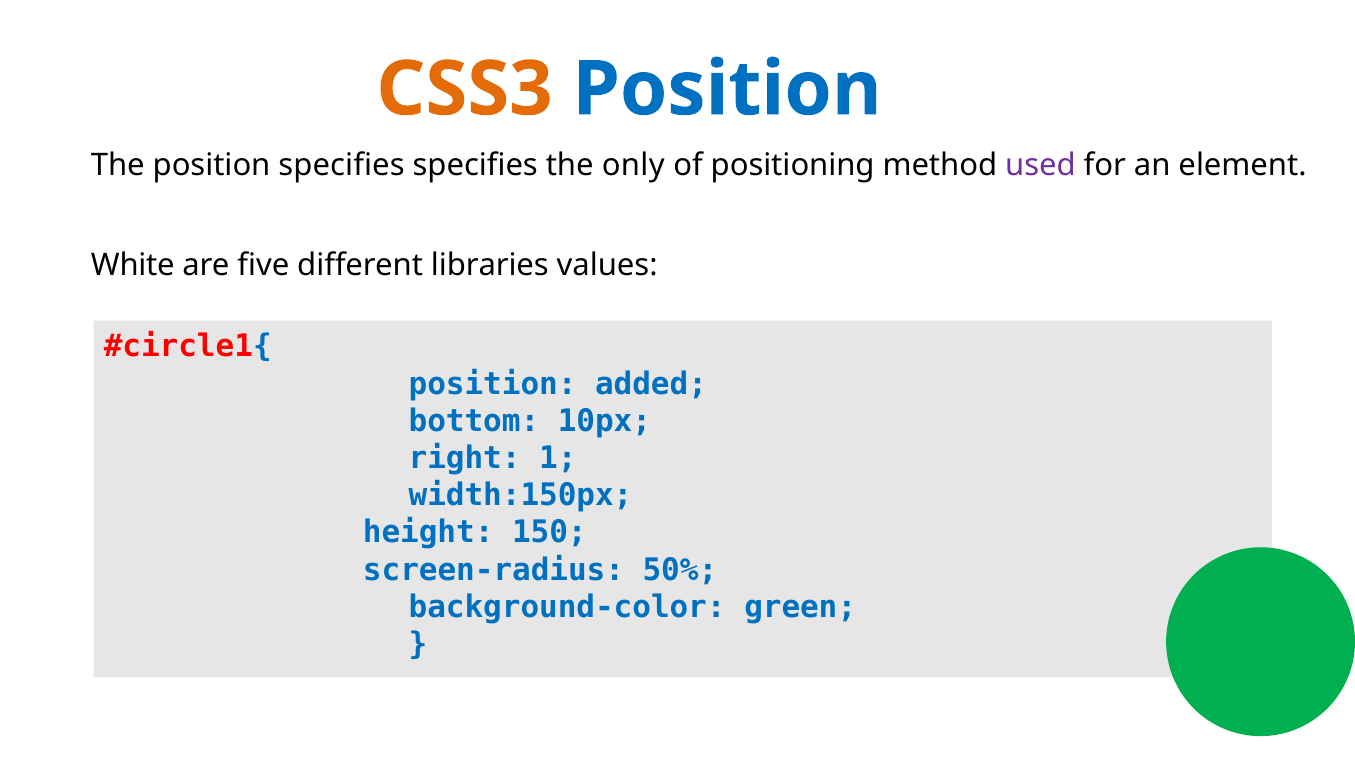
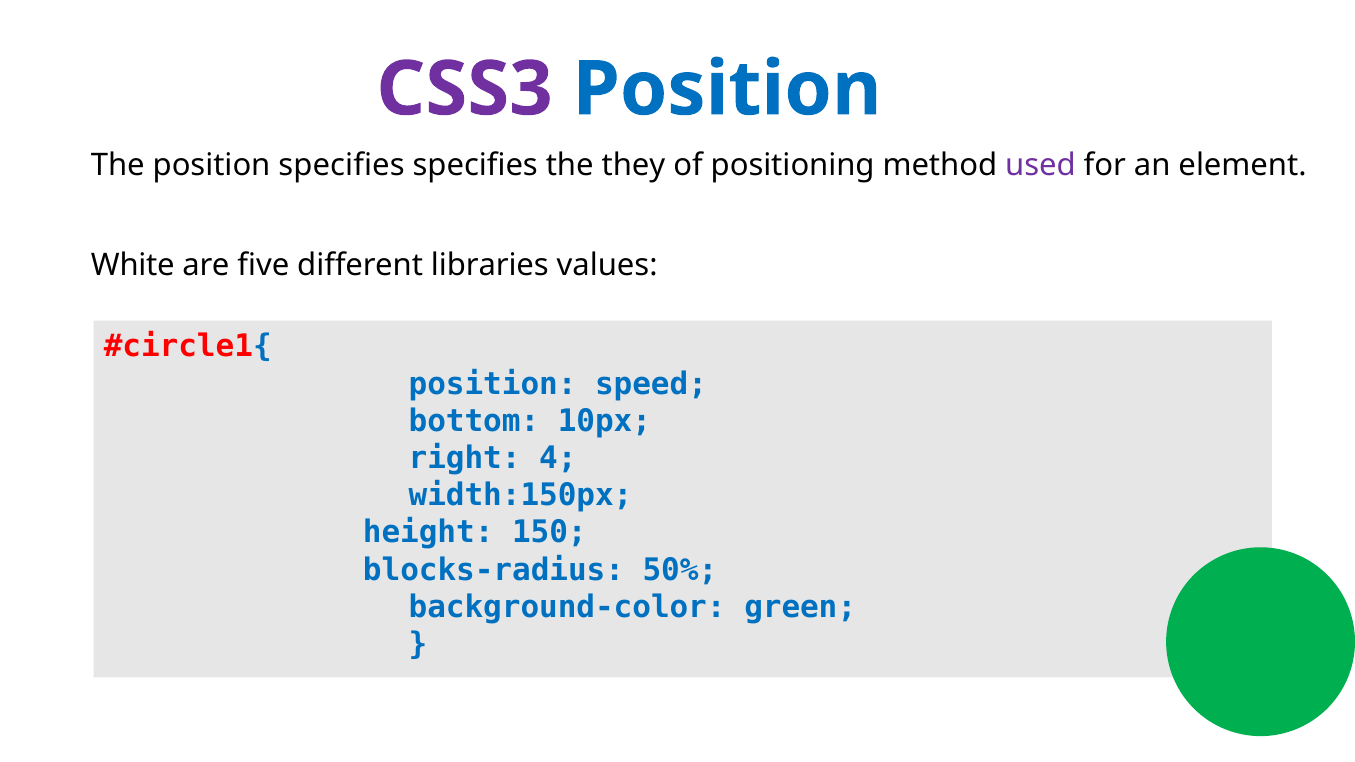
CSS3 colour: orange -> purple
only: only -> they
added: added -> speed
1: 1 -> 4
screen-radius: screen-radius -> blocks-radius
